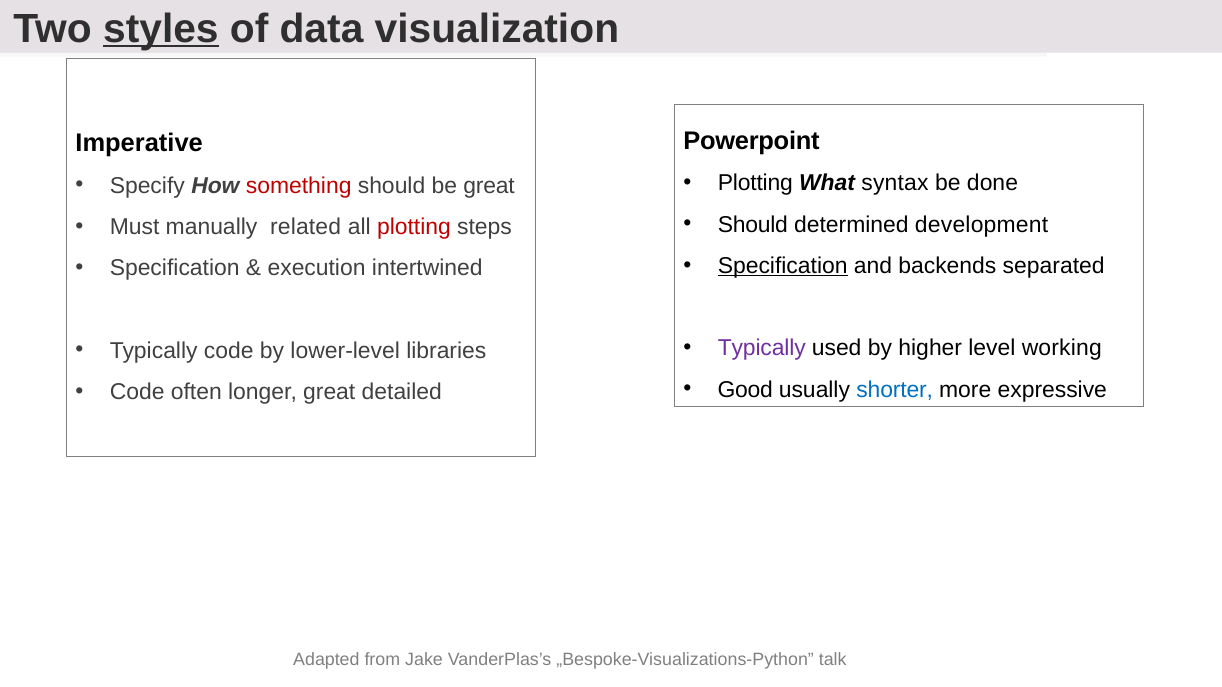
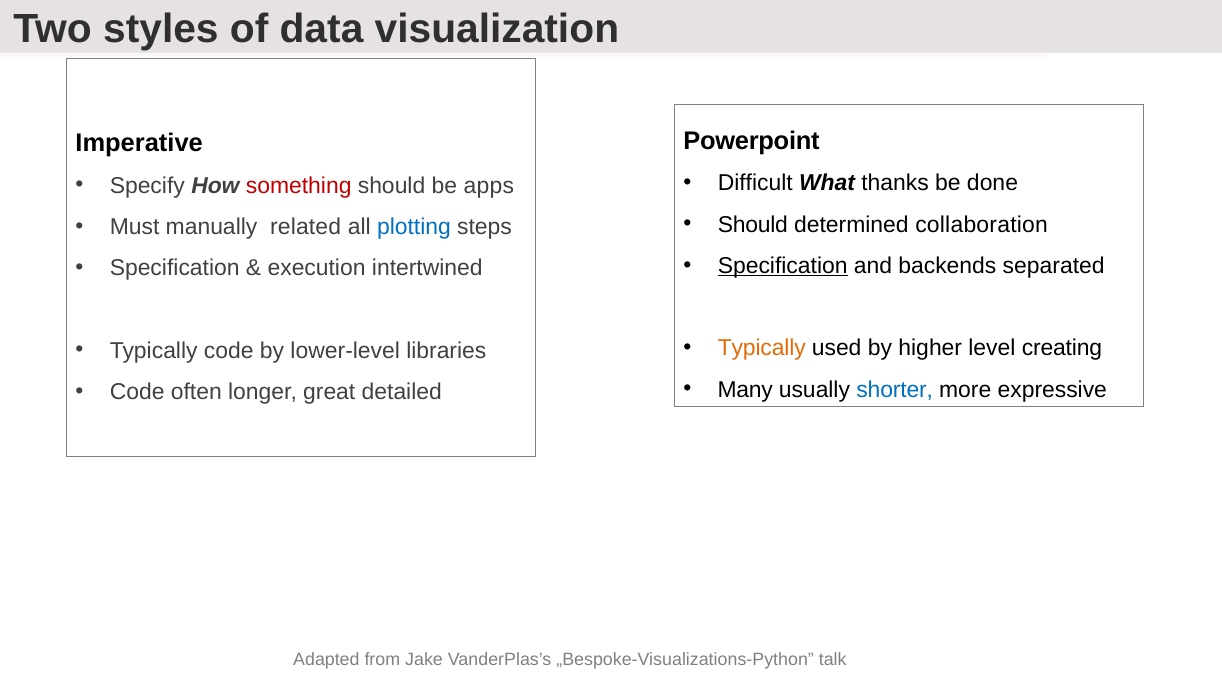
styles underline: present -> none
Plotting at (755, 183): Plotting -> Difficult
syntax: syntax -> thanks
be great: great -> apps
development: development -> collaboration
plotting at (414, 227) colour: red -> blue
Typically at (762, 348) colour: purple -> orange
working: working -> creating
Good: Good -> Many
